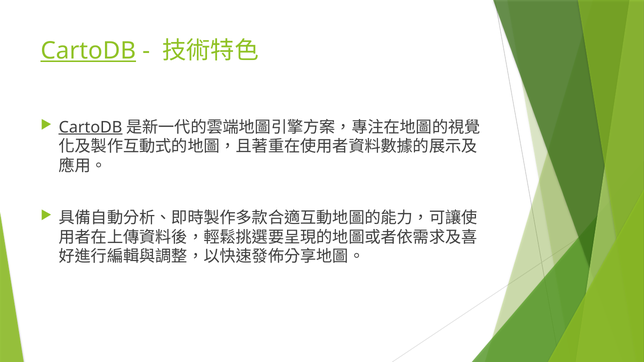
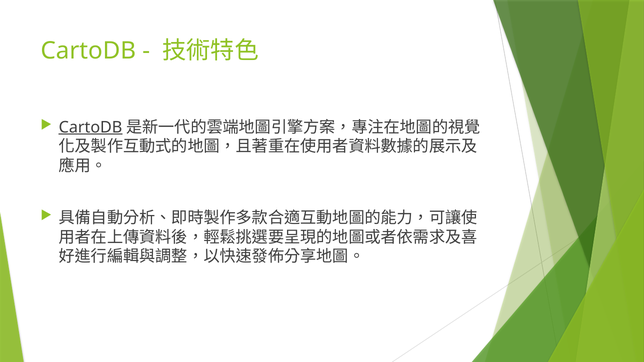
CartoDB at (88, 51) underline: present -> none
